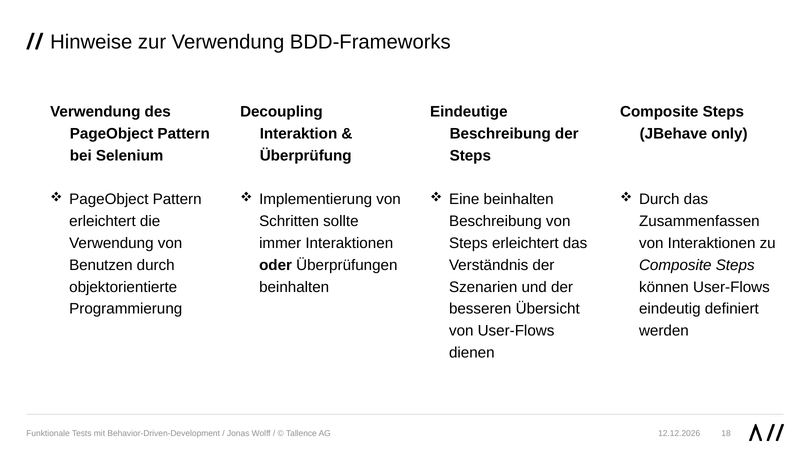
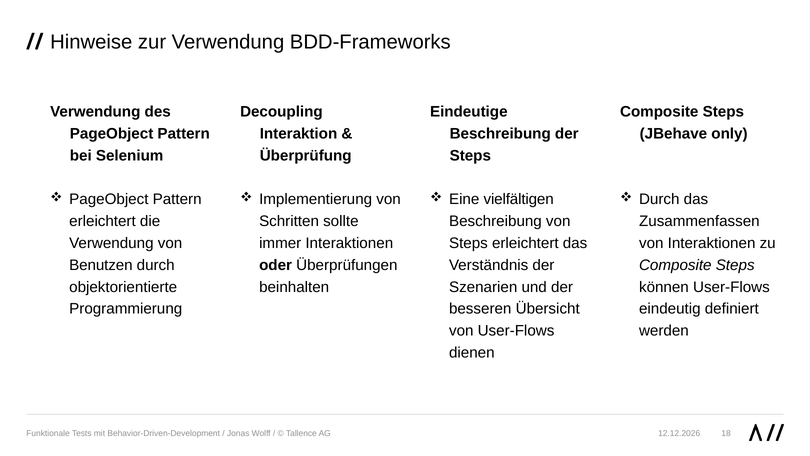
Eine beinhalten: beinhalten -> vielfältigen
